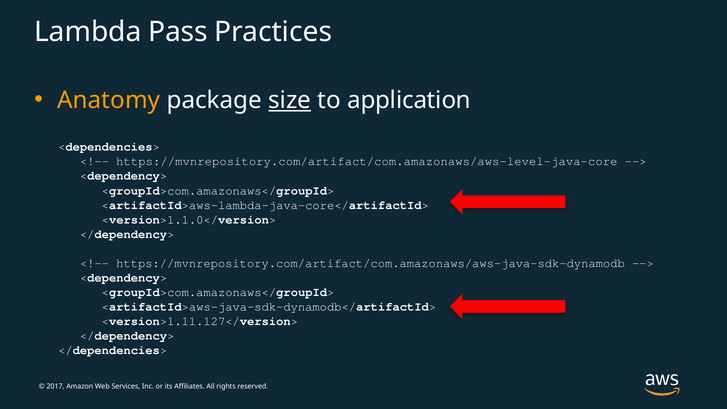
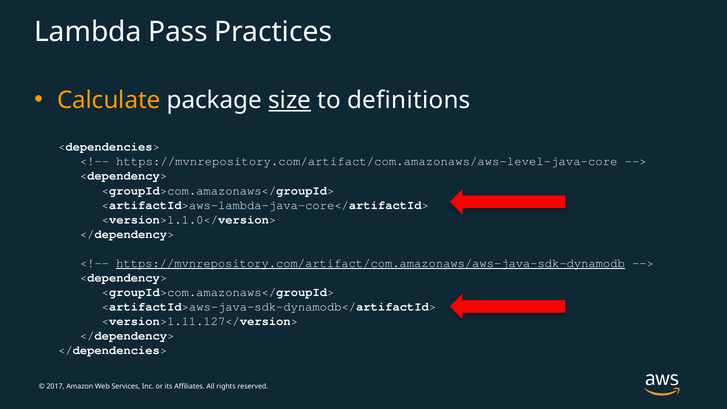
Anatomy: Anatomy -> Calculate
application: application -> definitions
https://mvnrepository.com/artifact/com.amazonaws/aws-java-sdk-dynamodb underline: none -> present
